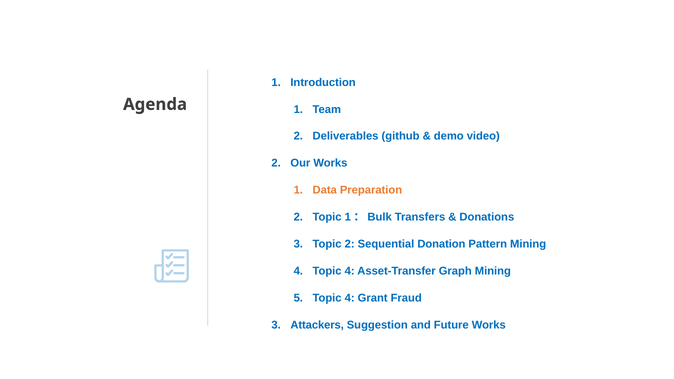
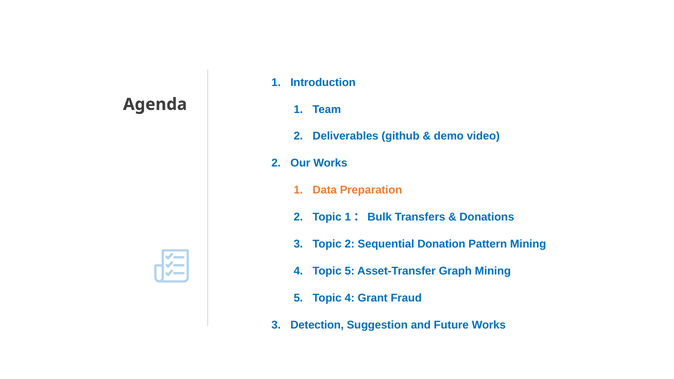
4 Topic 4: 4 -> 5
Attackers: Attackers -> Detection
